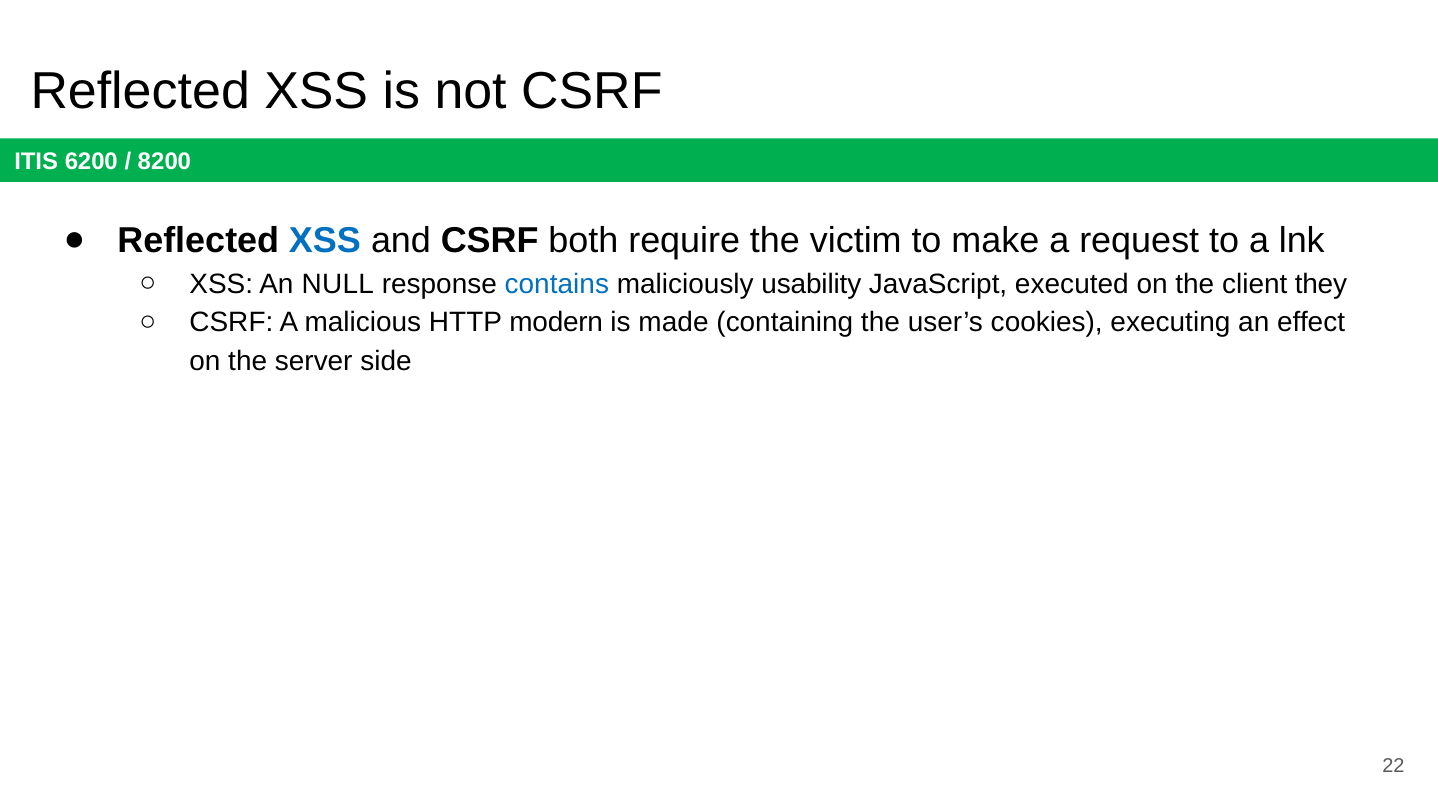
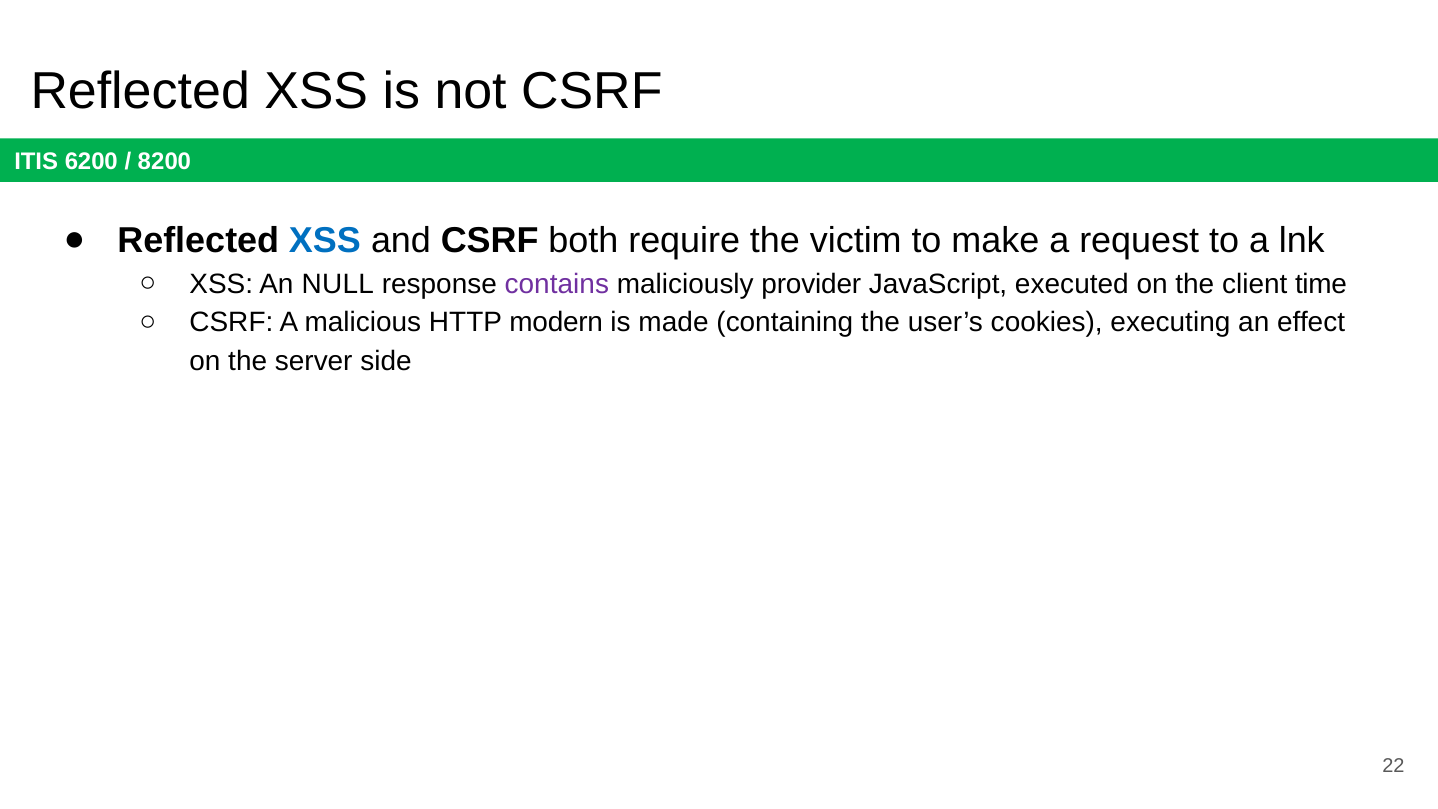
contains colour: blue -> purple
usability: usability -> provider
they: they -> time
